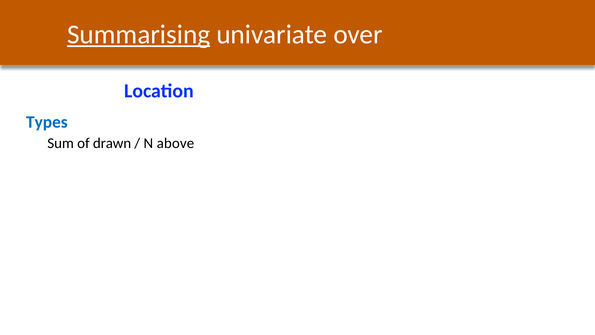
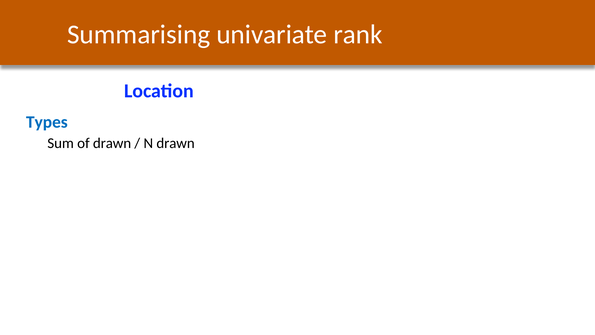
Summarising underline: present -> none
over: over -> rank
N above: above -> drawn
